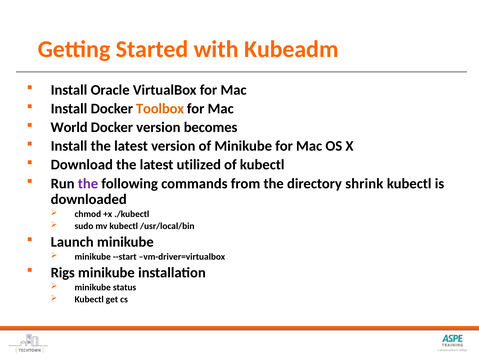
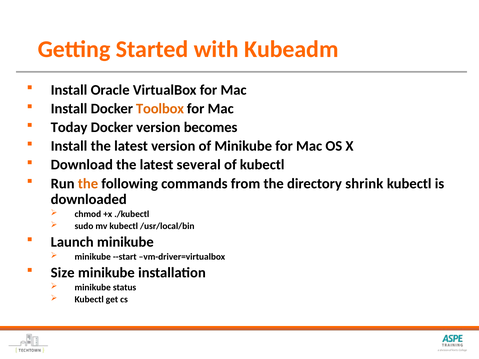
World: World -> Today
utilized: utilized -> several
the at (88, 184) colour: purple -> orange
Rigs: Rigs -> Size
